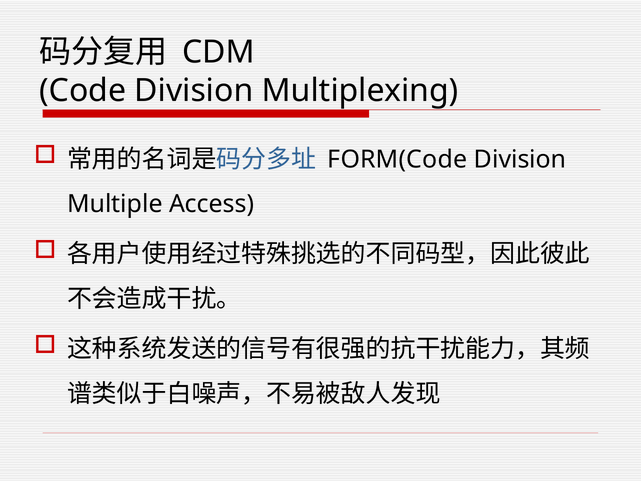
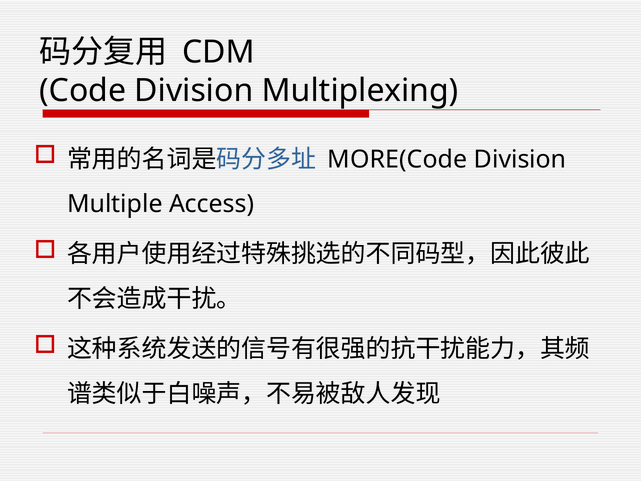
FORM(Code: FORM(Code -> MORE(Code
